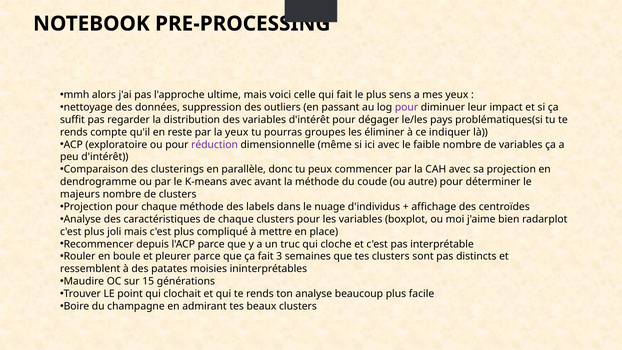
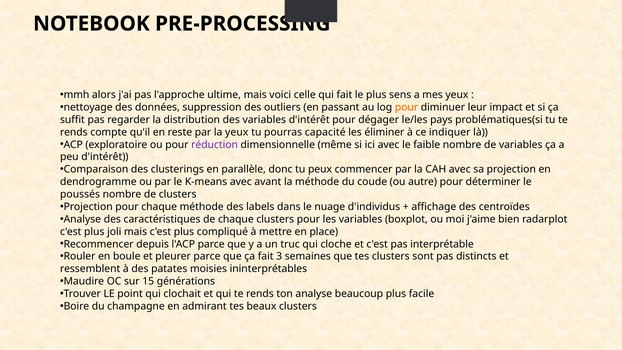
pour at (407, 107) colour: purple -> orange
groupes: groupes -> capacité
majeurs: majeurs -> poussés
